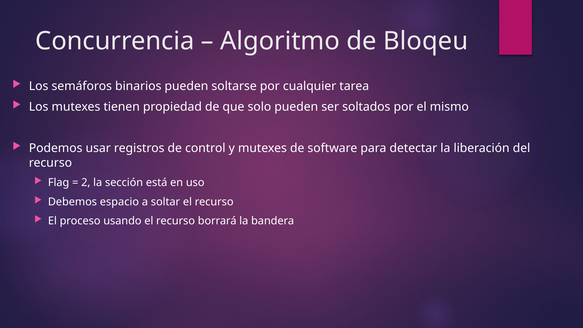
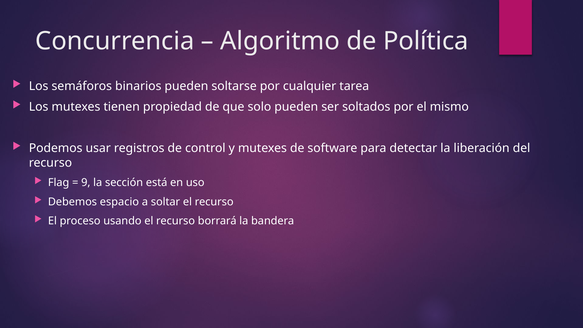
Bloqeu: Bloqeu -> Política
2: 2 -> 9
